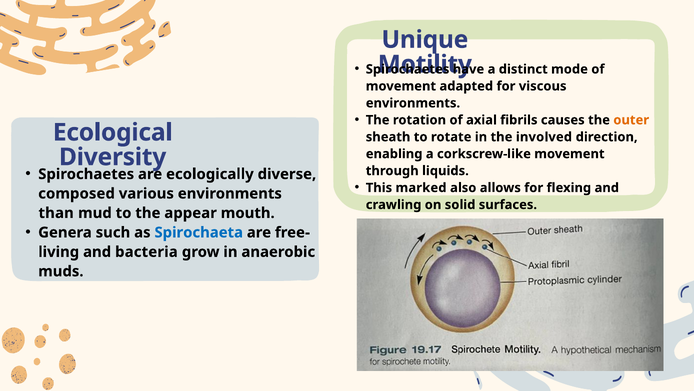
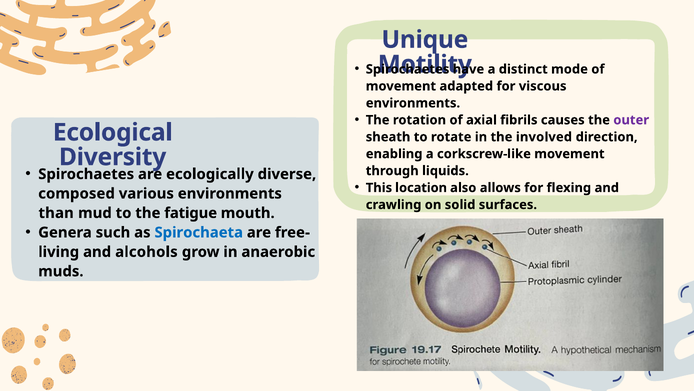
outer colour: orange -> purple
marked: marked -> location
appear: appear -> fatigue
bacteria: bacteria -> alcohols
